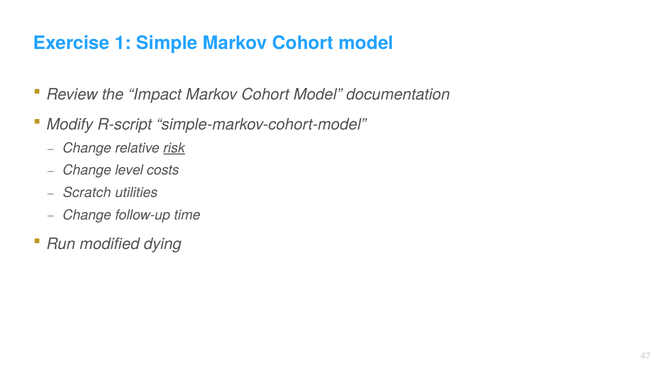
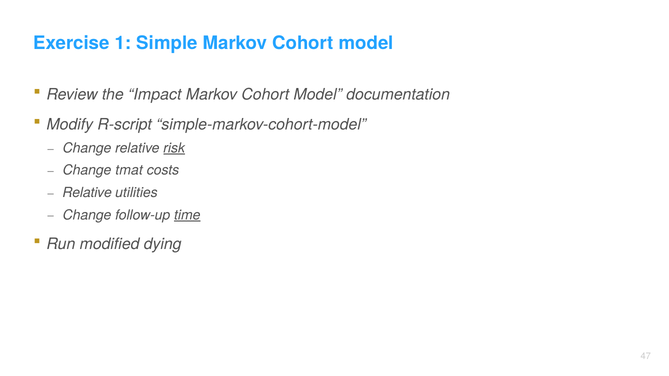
level: level -> tmat
Scratch at (87, 193): Scratch -> Relative
time underline: none -> present
